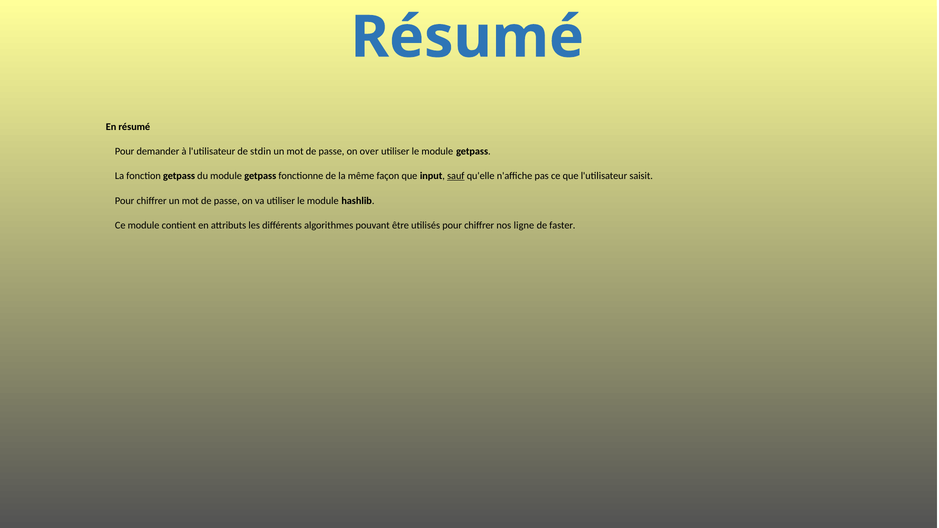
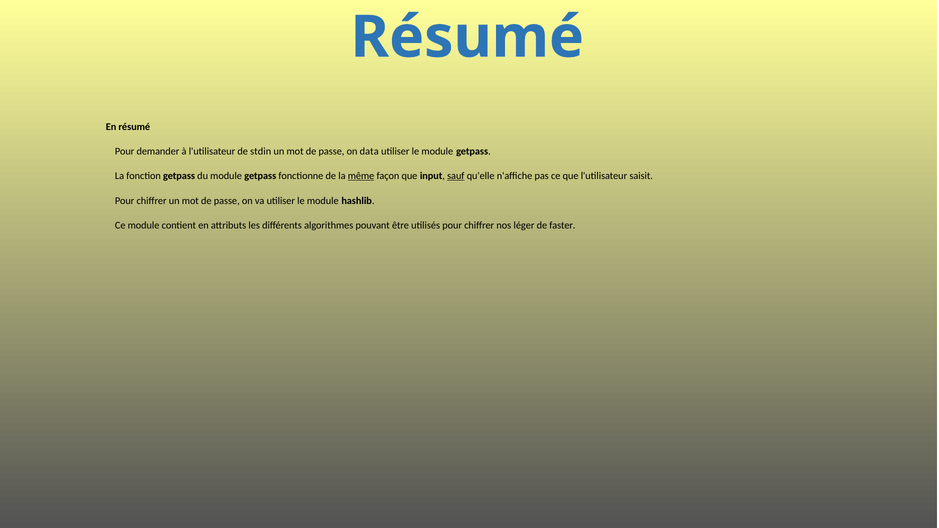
over: over -> data
même underline: none -> present
ligne: ligne -> léger
